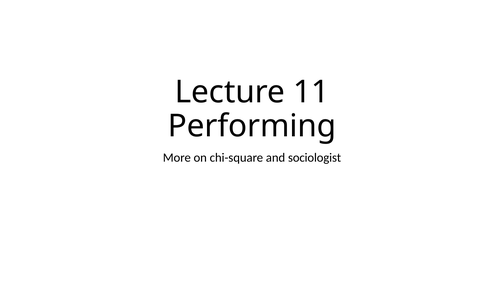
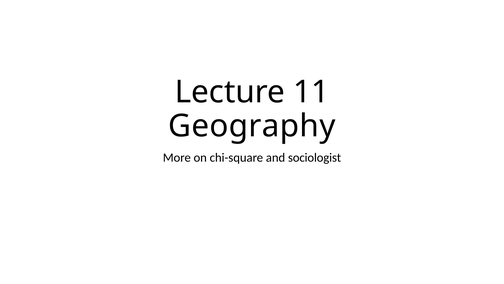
Performing: Performing -> Geography
